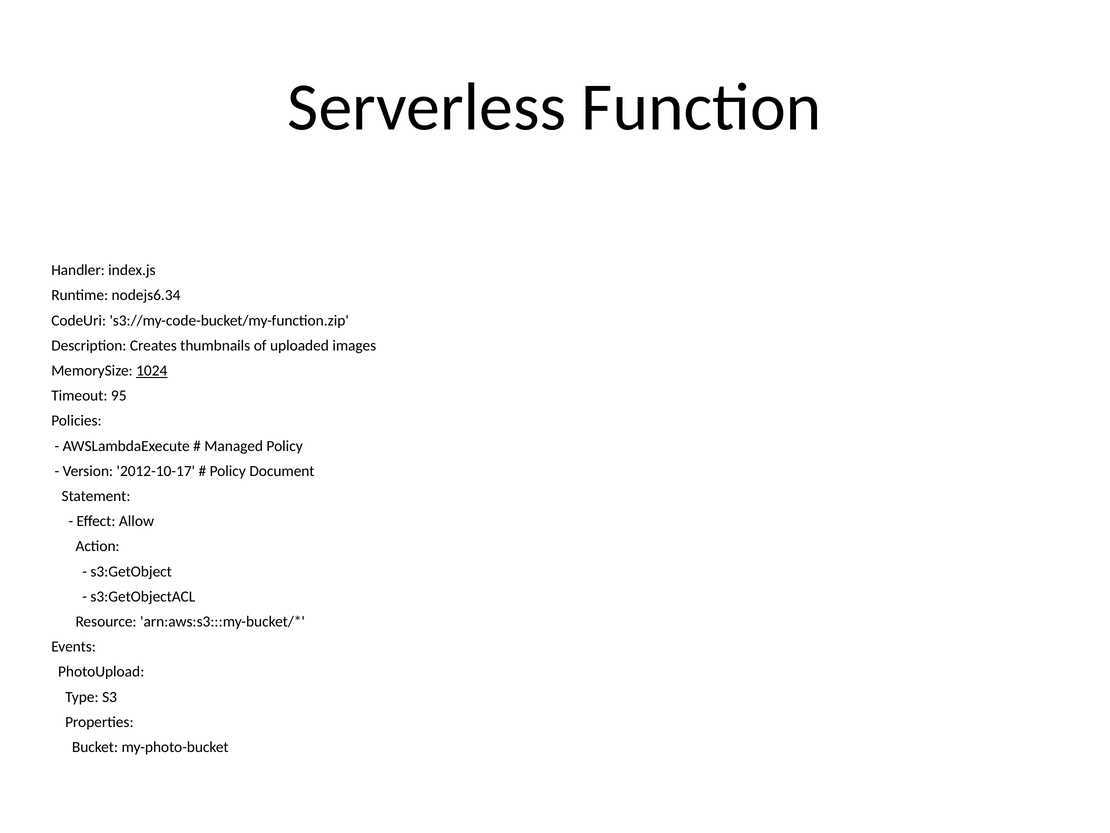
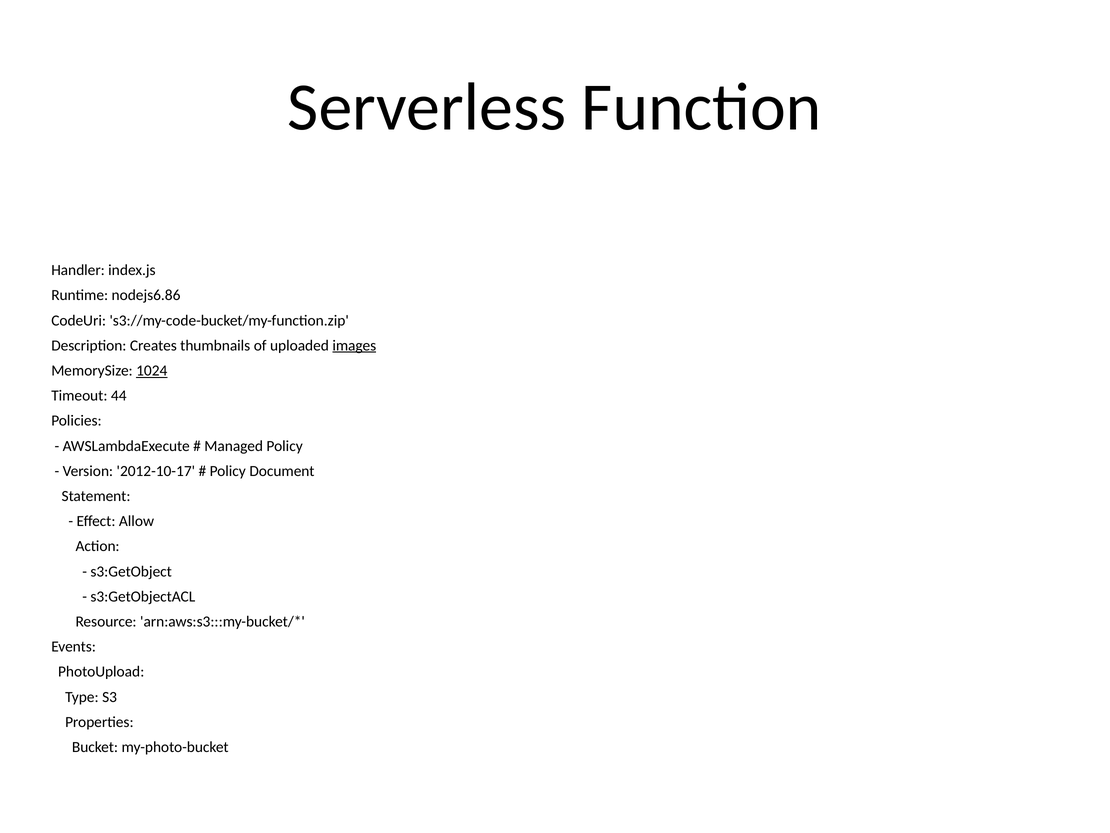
nodejs6.34: nodejs6.34 -> nodejs6.86
images underline: none -> present
95: 95 -> 44
